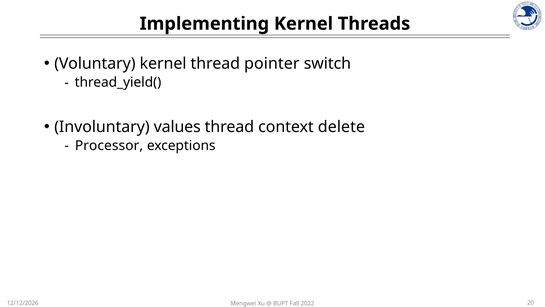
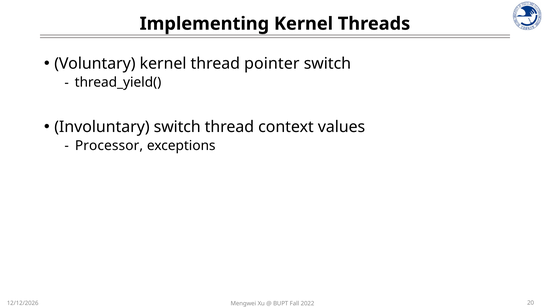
Involuntary values: values -> switch
delete: delete -> values
